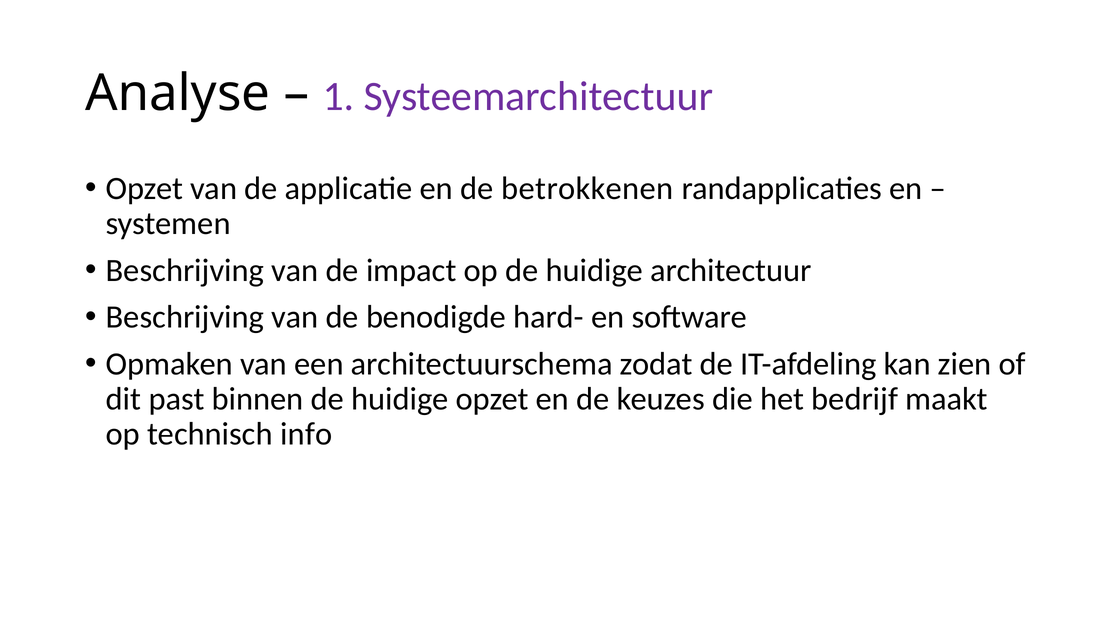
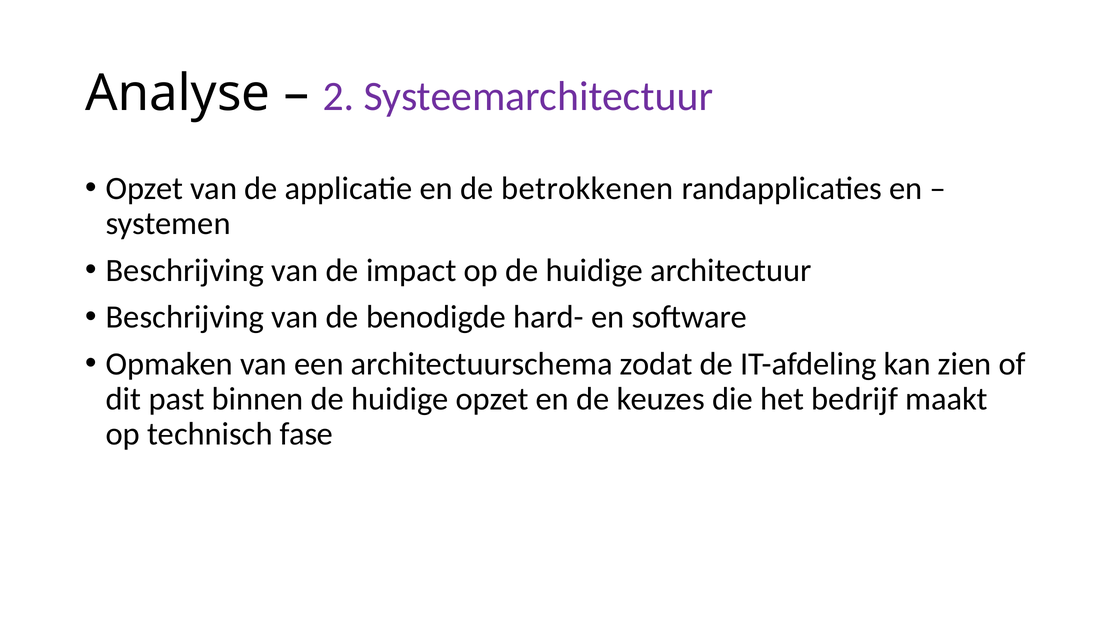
1: 1 -> 2
info: info -> fase
